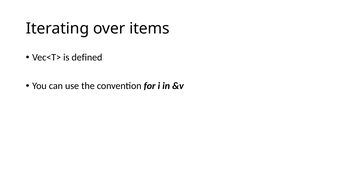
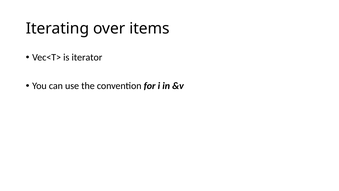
defined: defined -> iterator
